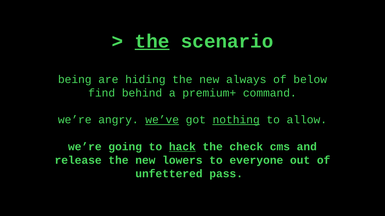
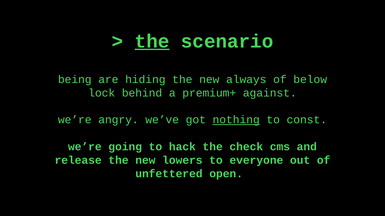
find: find -> lock
command: command -> against
we’ve underline: present -> none
allow: allow -> const
hack underline: present -> none
pass: pass -> open
